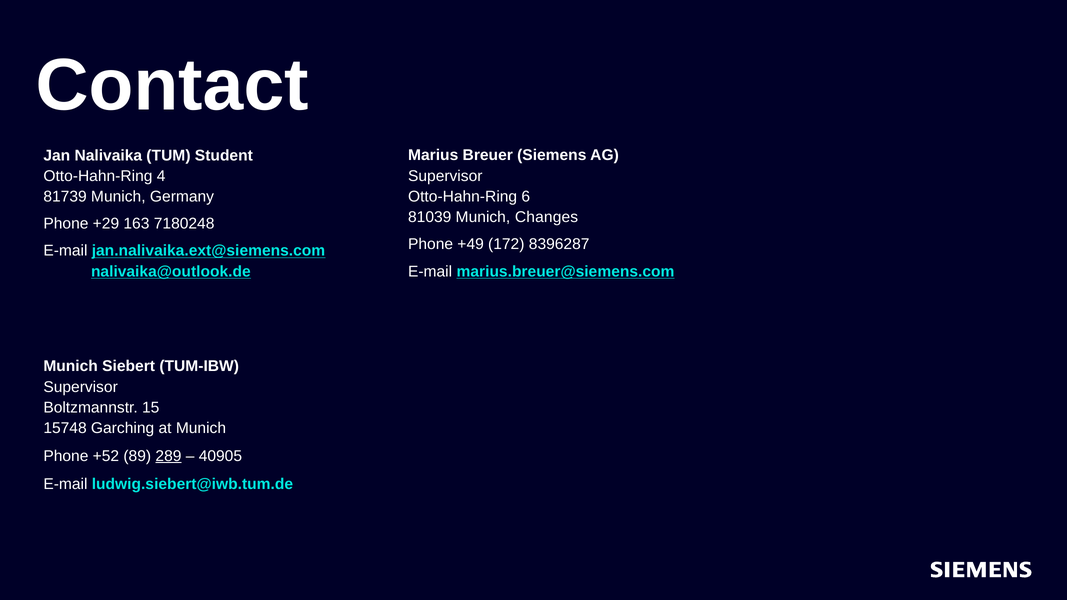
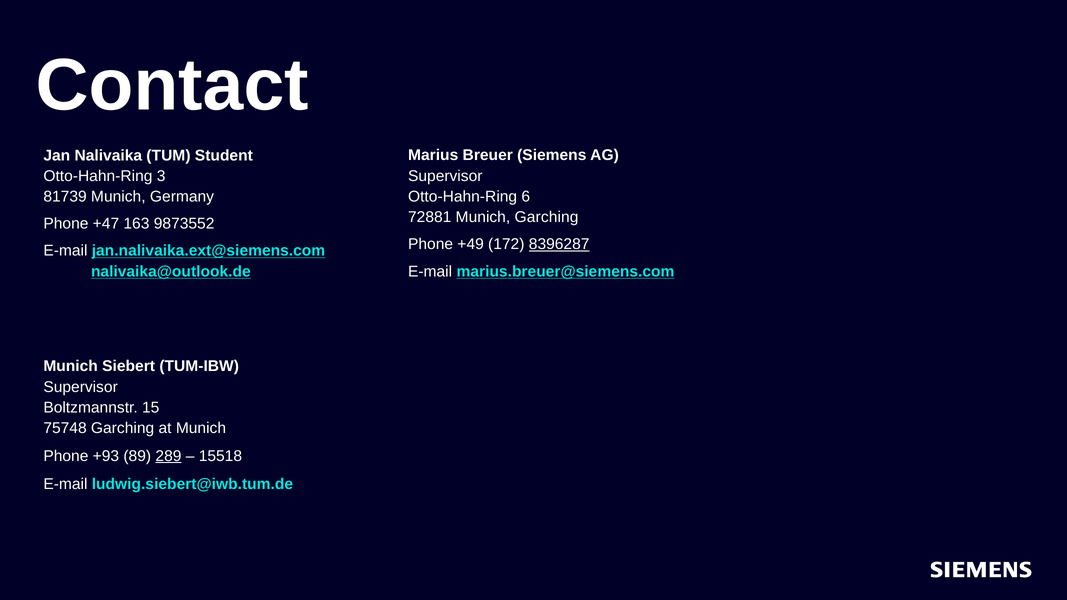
4: 4 -> 3
81039: 81039 -> 72881
Munich Changes: Changes -> Garching
+29: +29 -> +47
7180248: 7180248 -> 9873552
8396287 underline: none -> present
15748: 15748 -> 75748
+52: +52 -> +93
40905: 40905 -> 15518
